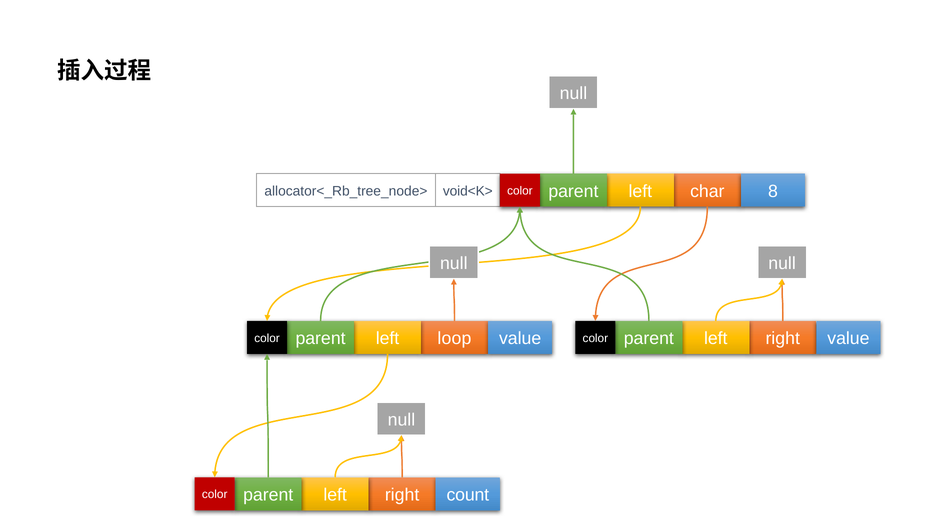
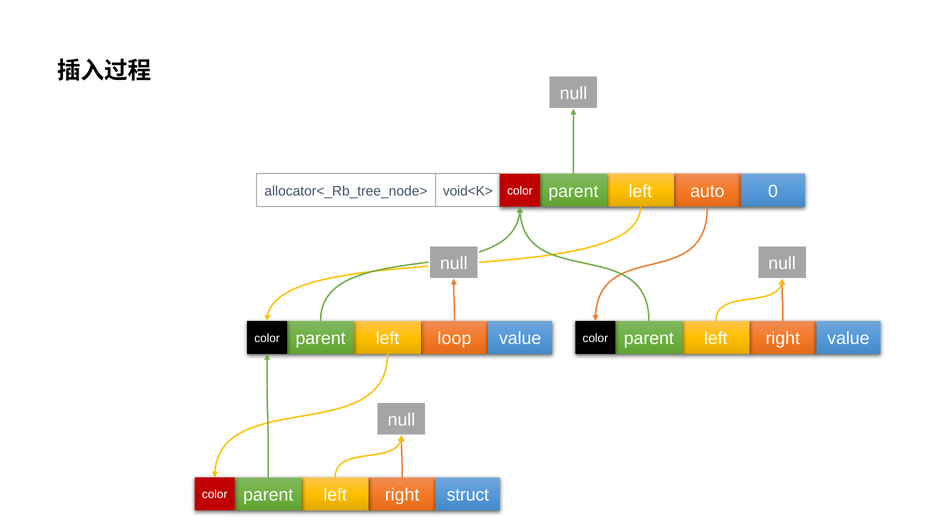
char: char -> auto
8: 8 -> 0
count: count -> struct
